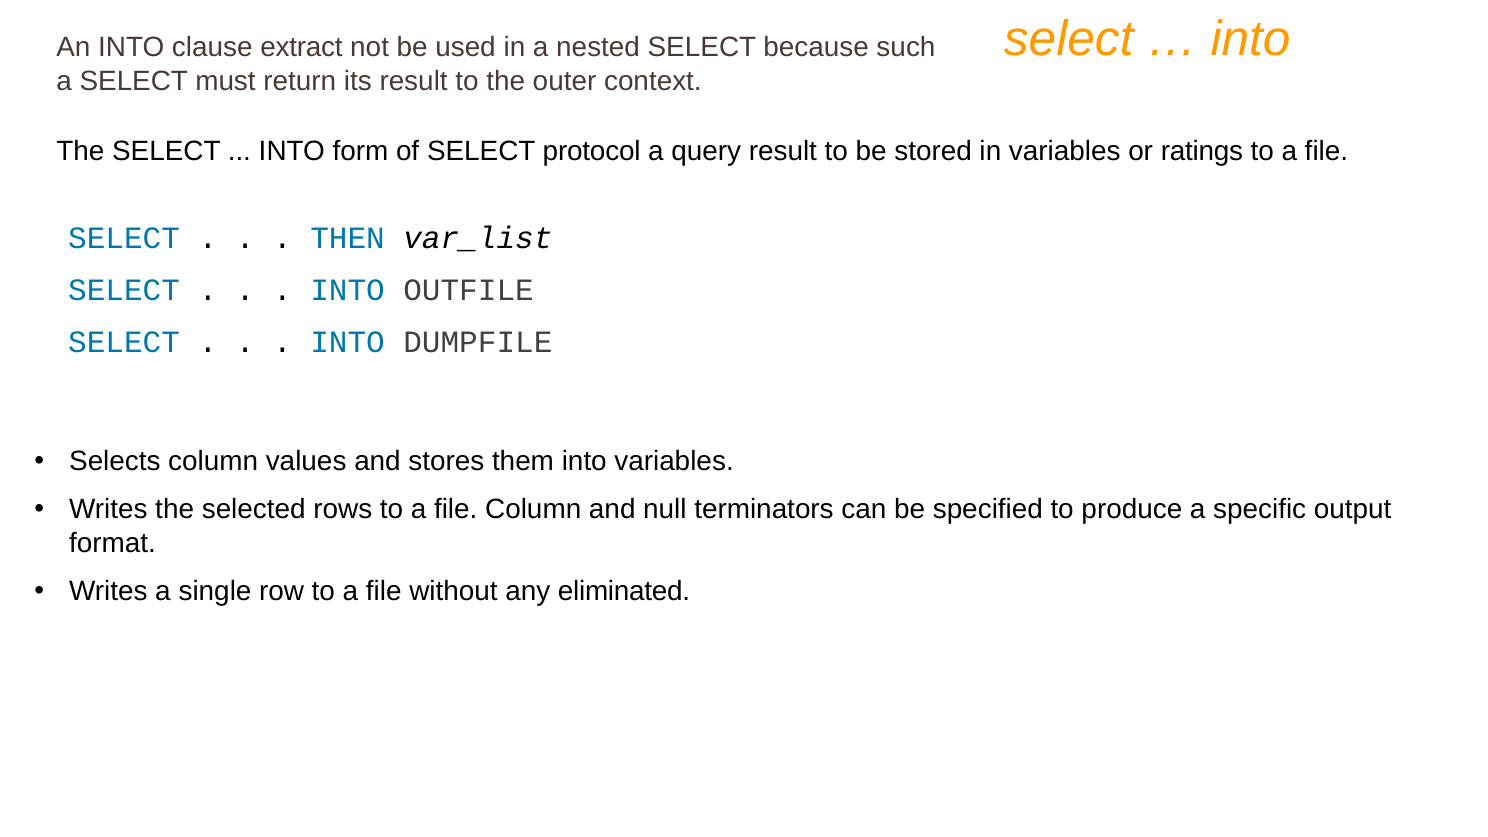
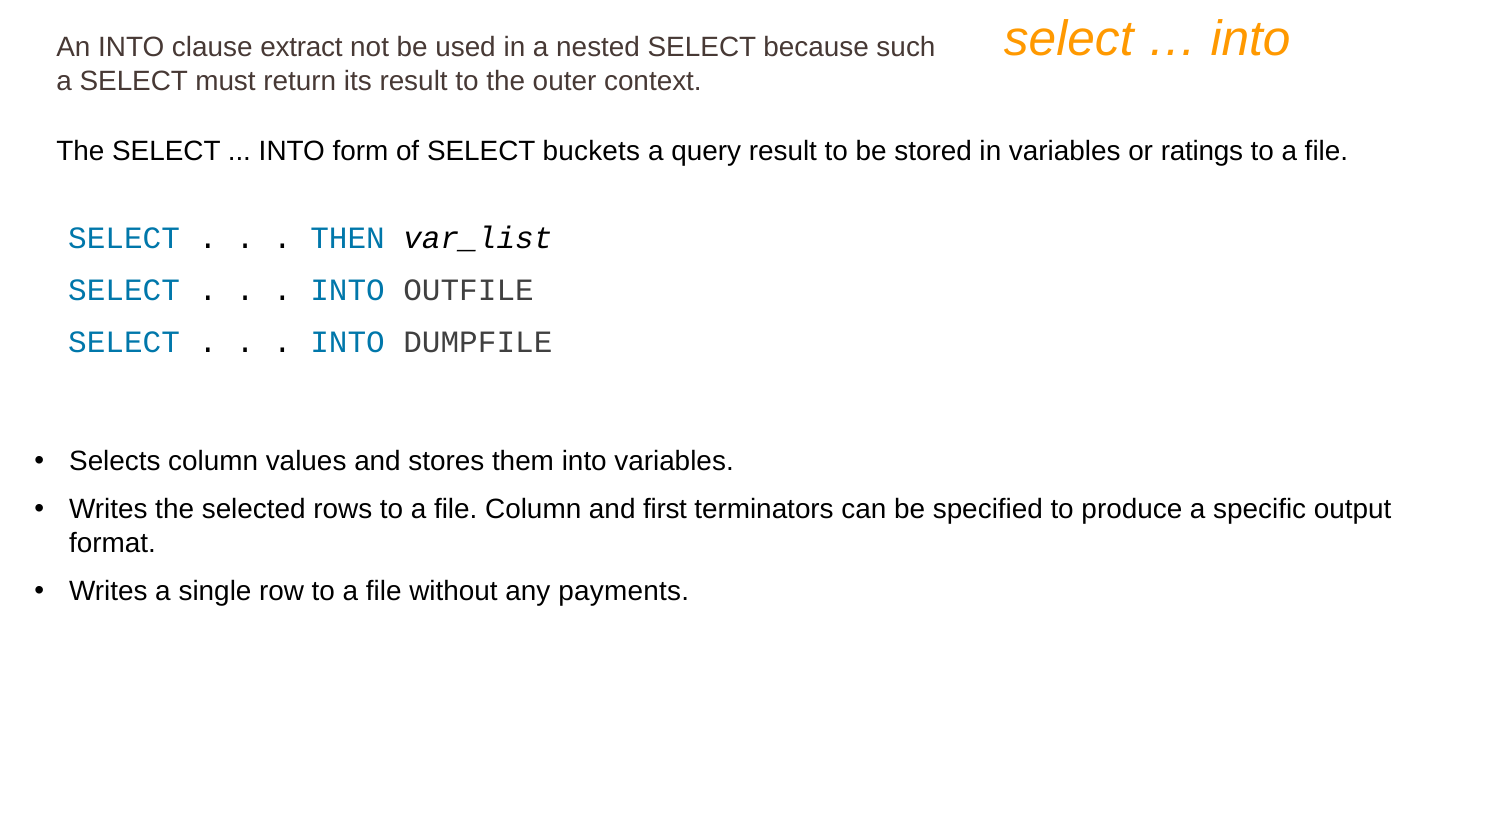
protocol: protocol -> buckets
null: null -> first
eliminated: eliminated -> payments
